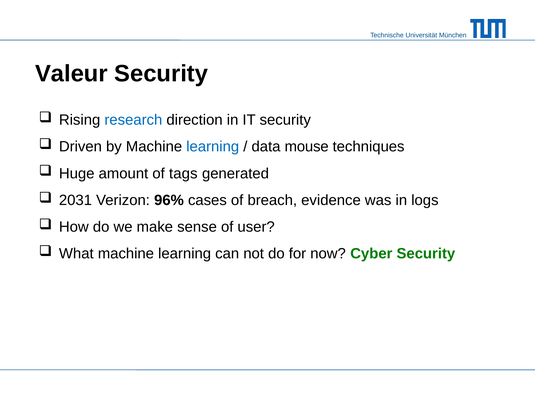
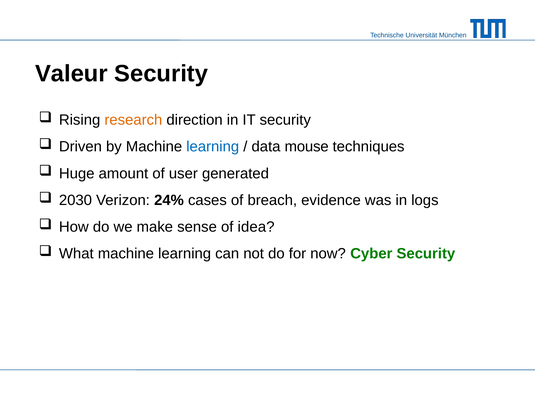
research colour: blue -> orange
tags: tags -> user
2031: 2031 -> 2030
96%: 96% -> 24%
user: user -> idea
